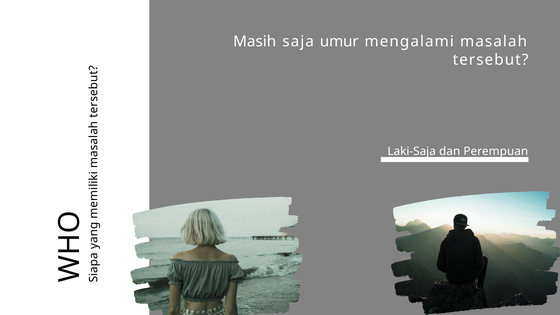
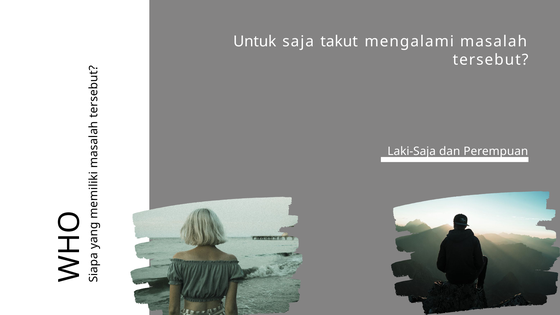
Masih: Masih -> Untuk
umur: umur -> takut
